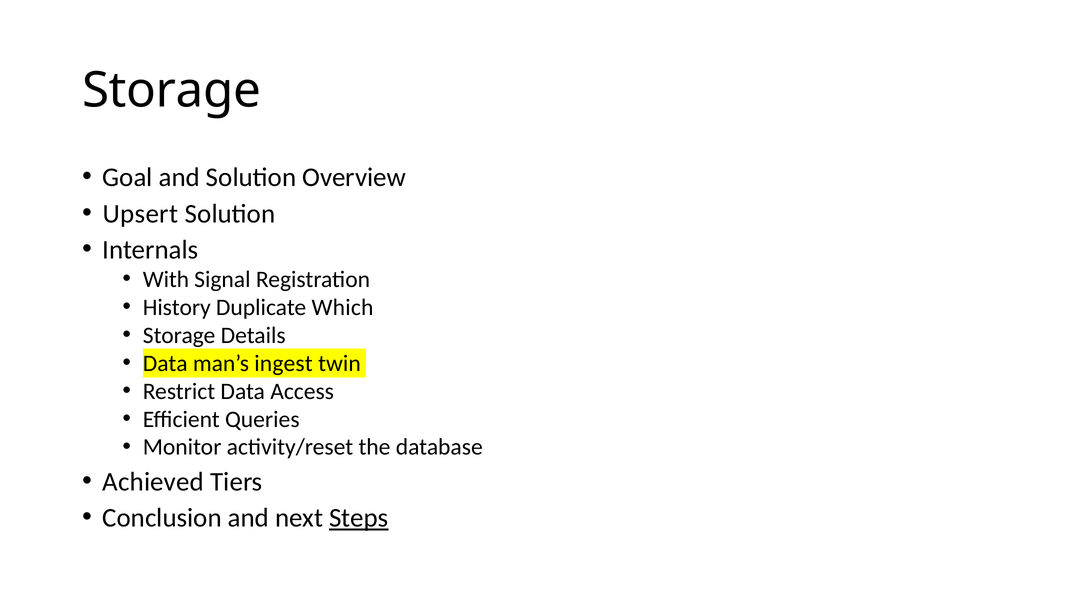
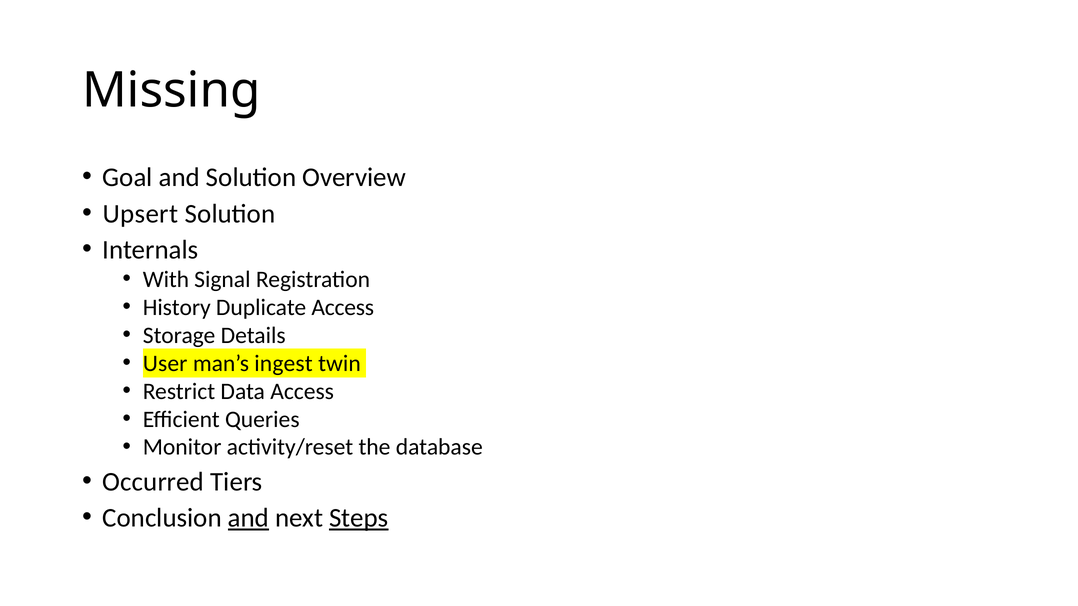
Storage at (172, 91): Storage -> Missing
Duplicate Which: Which -> Access
Data at (165, 364): Data -> User
Achieved: Achieved -> Occurred
and at (248, 518) underline: none -> present
